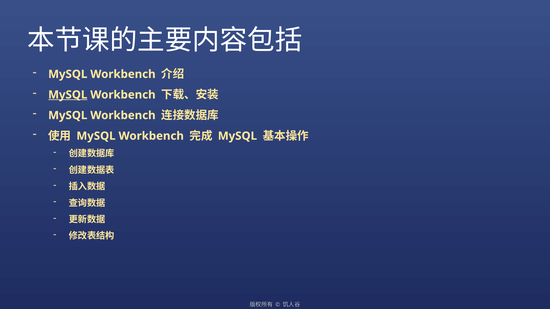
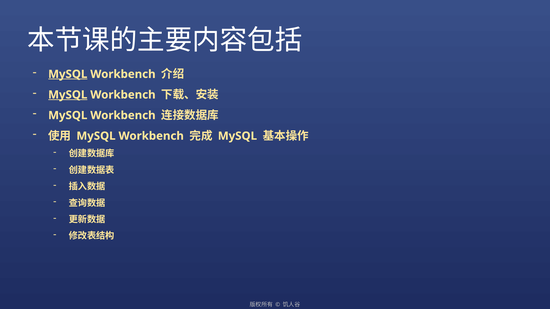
MySQL at (68, 74) underline: none -> present
